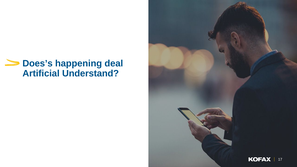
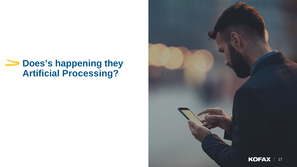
deal: deal -> they
Understand: Understand -> Processing
